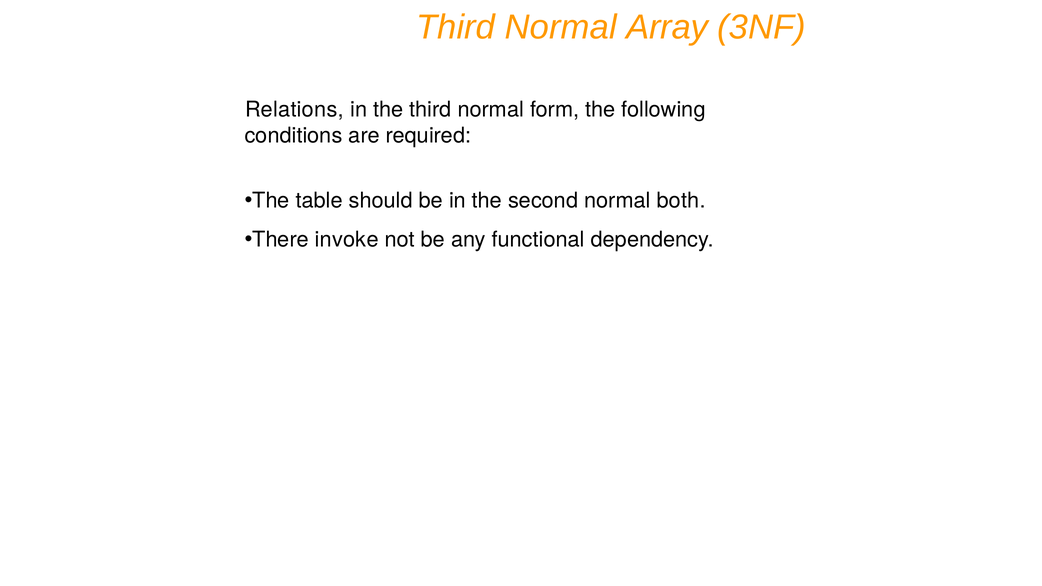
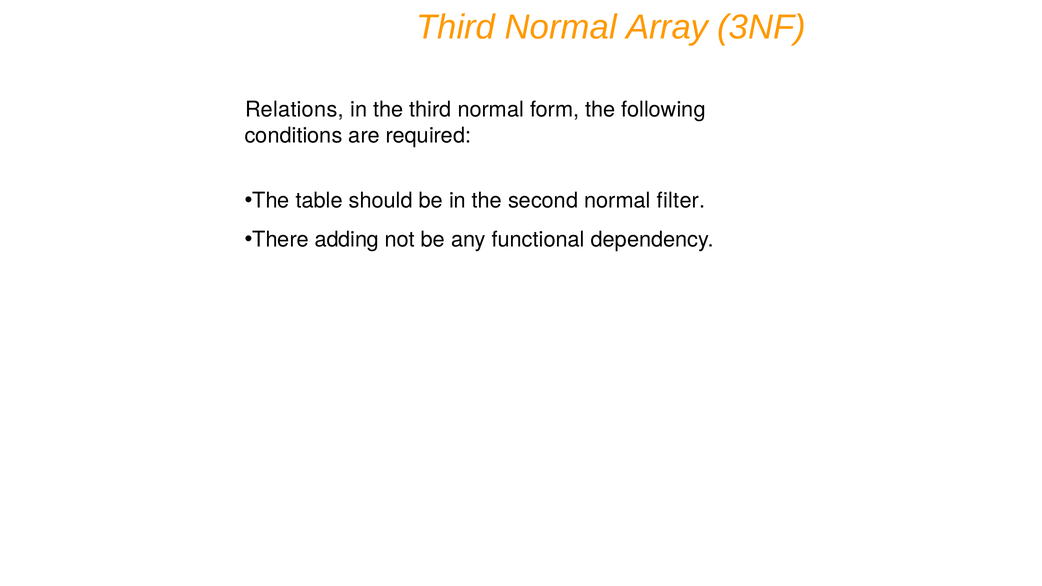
both: both -> filter
invoke: invoke -> adding
